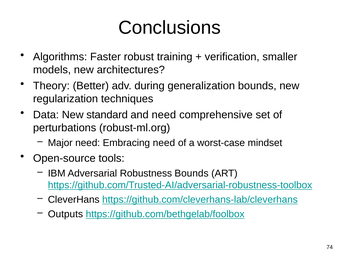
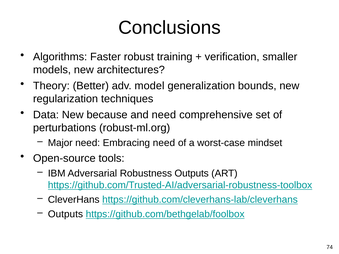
during: during -> model
standard: standard -> because
Robustness Bounds: Bounds -> Outputs
